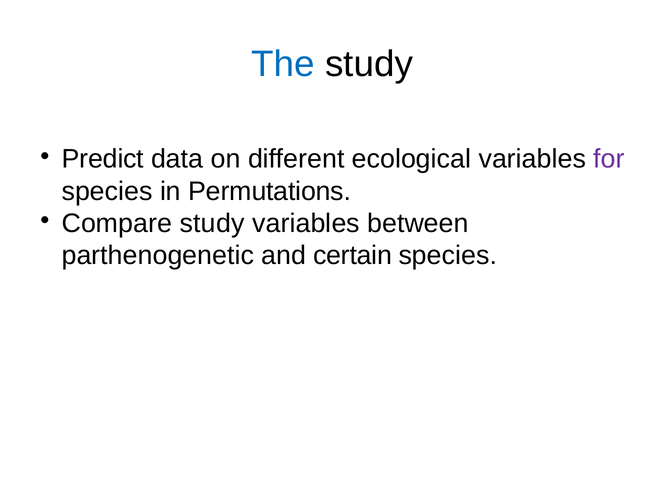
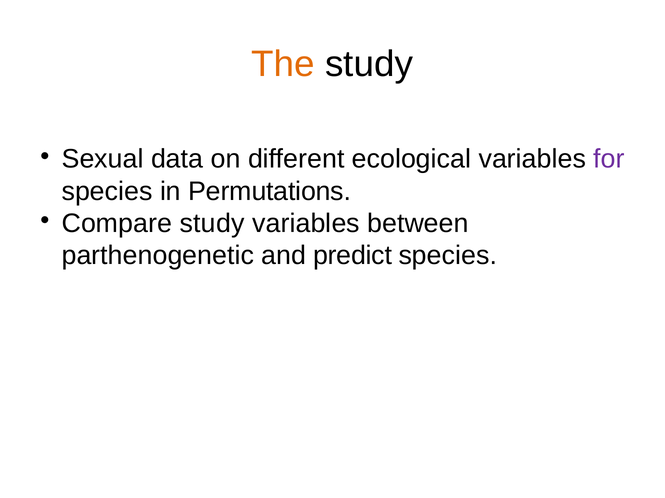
The colour: blue -> orange
Predict: Predict -> Sexual
certain: certain -> predict
